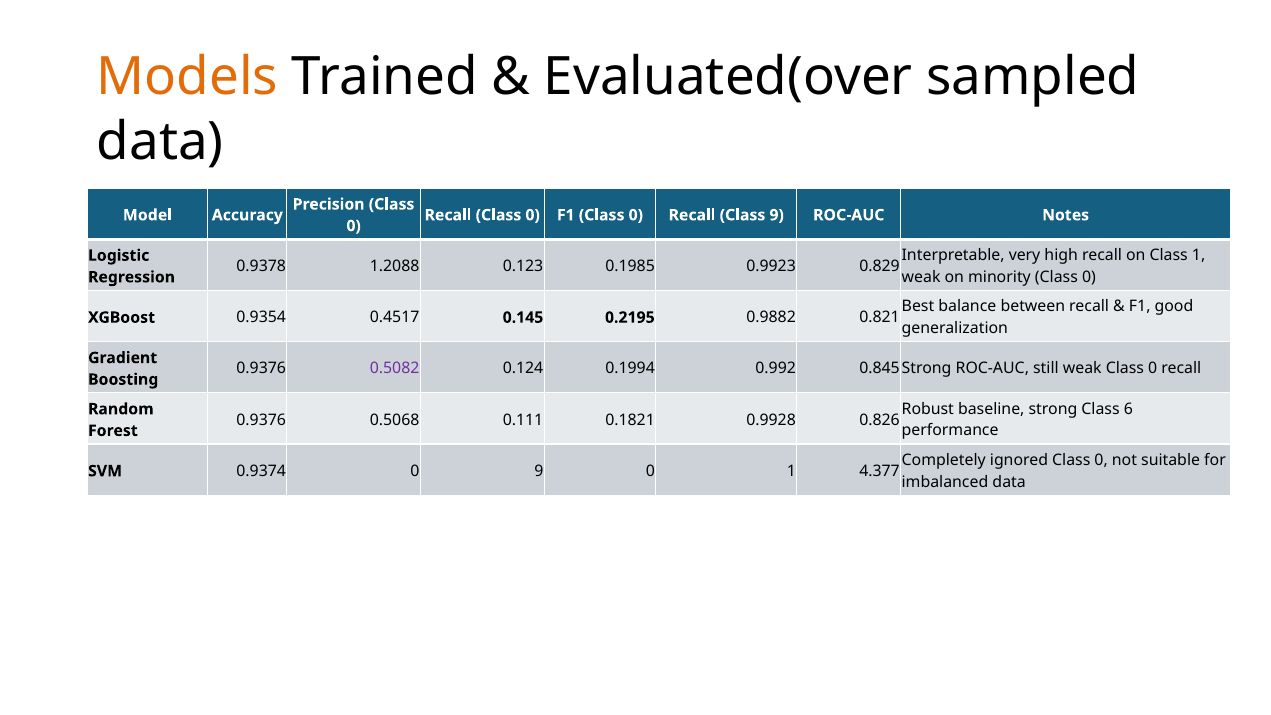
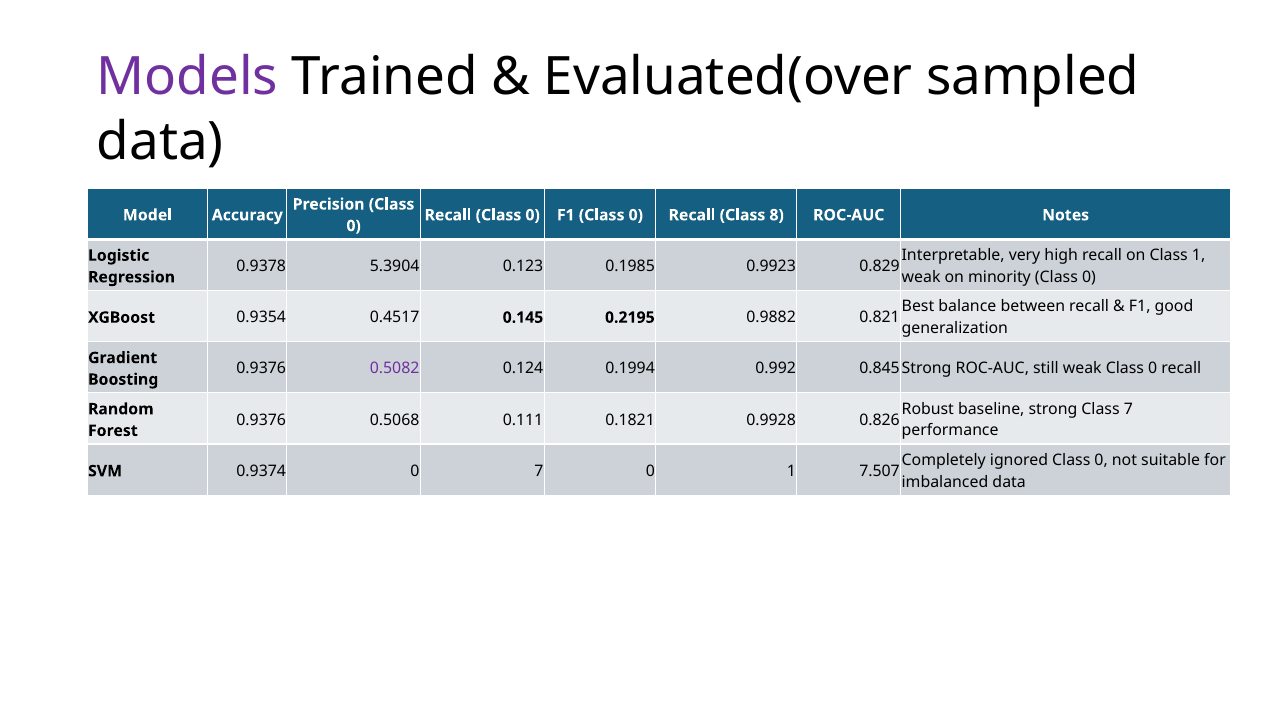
Models colour: orange -> purple
Class 9: 9 -> 8
1.2088: 1.2088 -> 5.3904
Class 6: 6 -> 7
0 9: 9 -> 7
4.377: 4.377 -> 7.507
